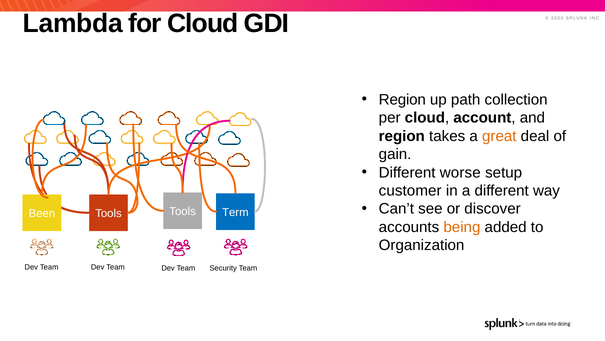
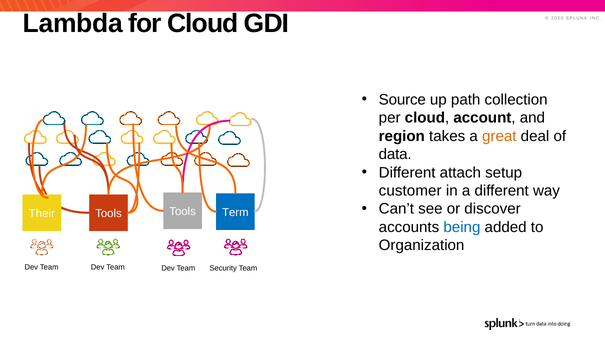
Region at (402, 100): Region -> Source
gain: gain -> data
worse: worse -> attach
Been: Been -> Their
being colour: orange -> blue
